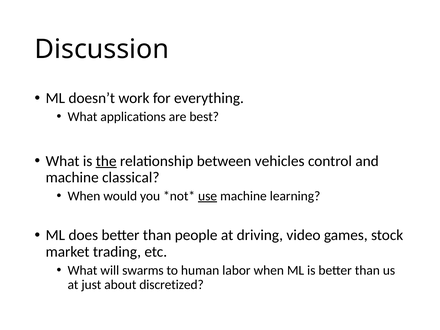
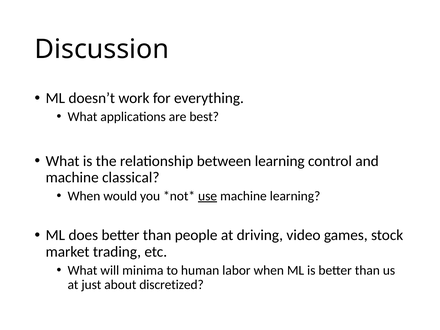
the underline: present -> none
between vehicles: vehicles -> learning
swarms: swarms -> minima
